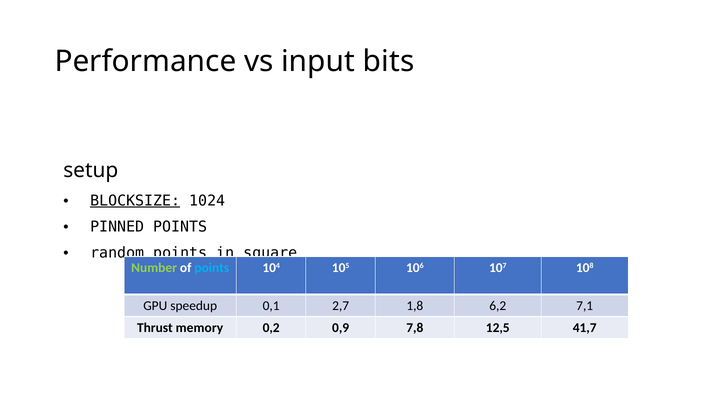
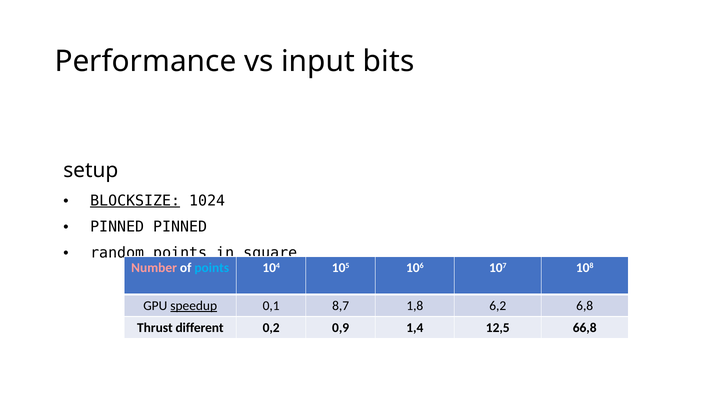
PINNED POINTS: POINTS -> PINNED
Number colour: light green -> pink
speedup underline: none -> present
2,7: 2,7 -> 8,7
7,1: 7,1 -> 6,8
memory: memory -> different
7,8: 7,8 -> 1,4
41,7: 41,7 -> 66,8
